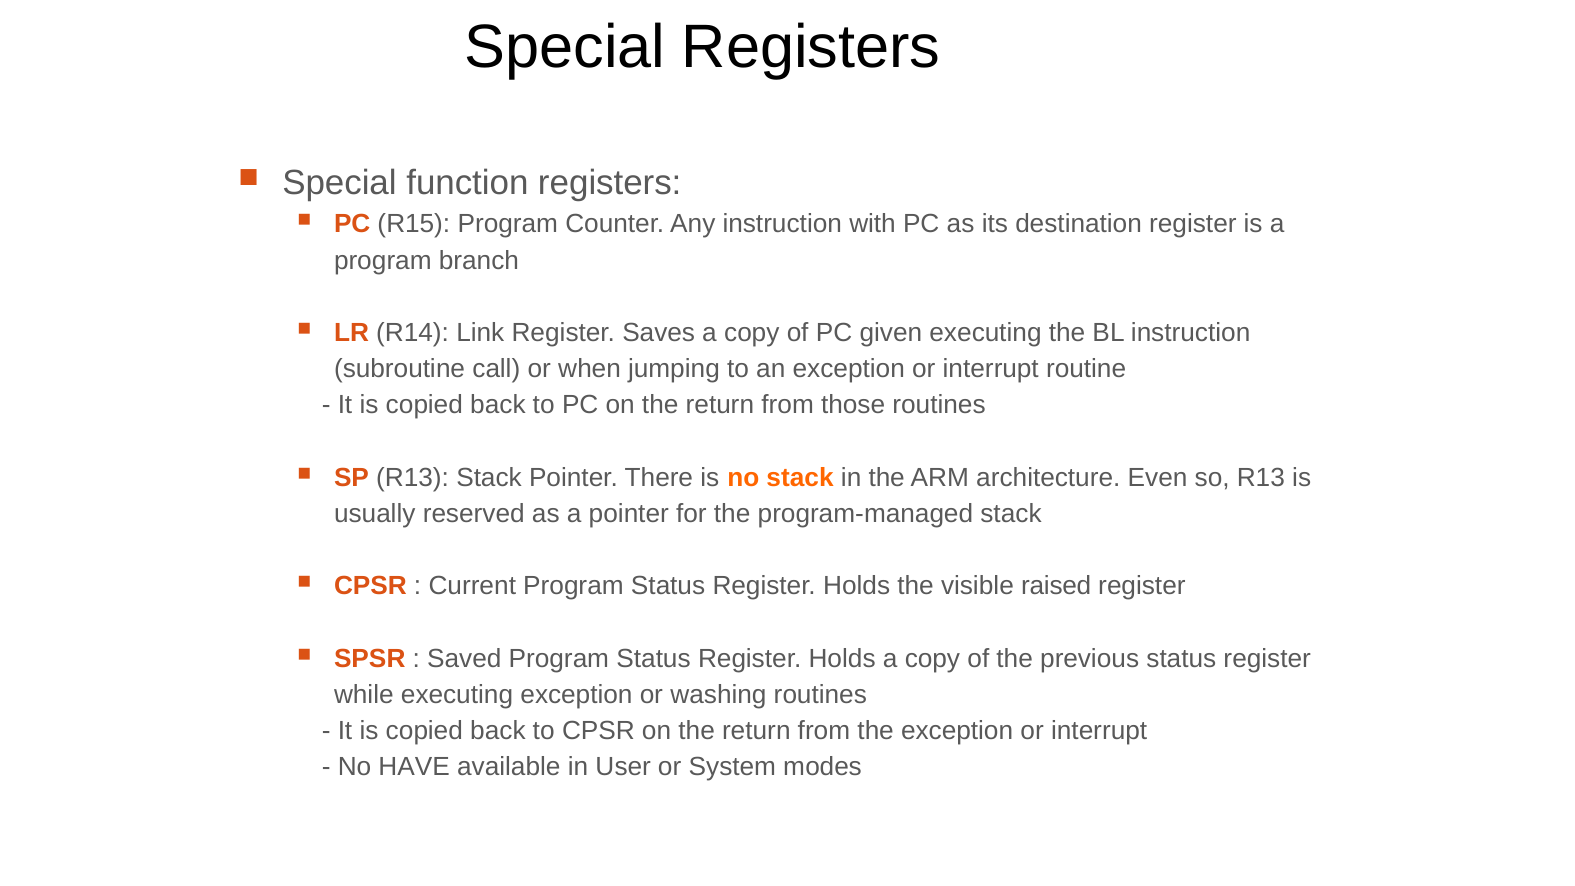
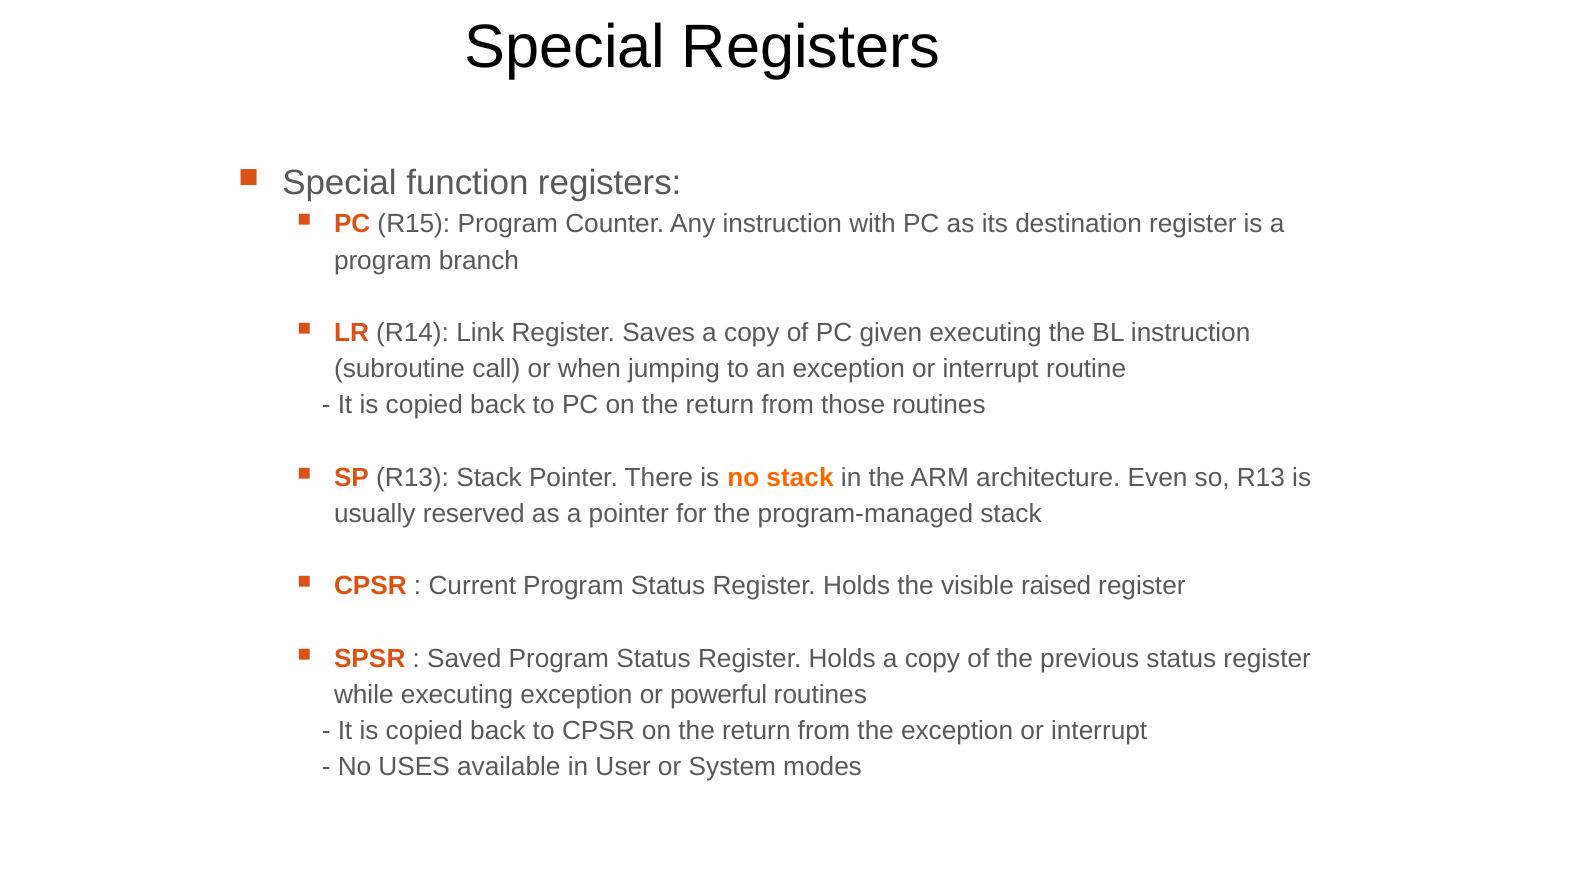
washing: washing -> powerful
HAVE: HAVE -> USES
